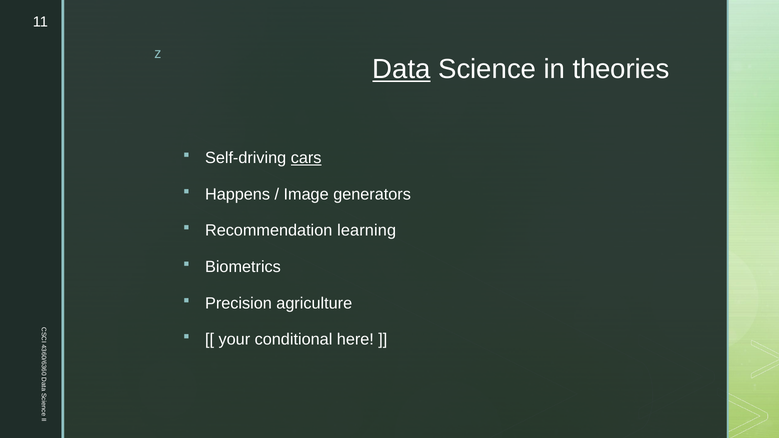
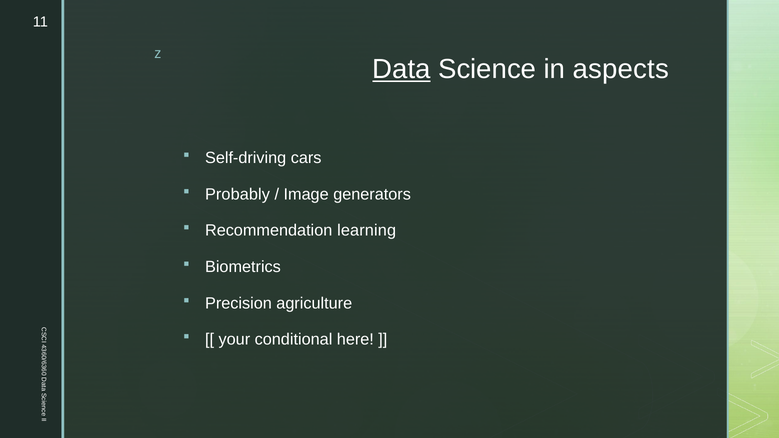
theories: theories -> aspects
cars underline: present -> none
Happens: Happens -> Probably
